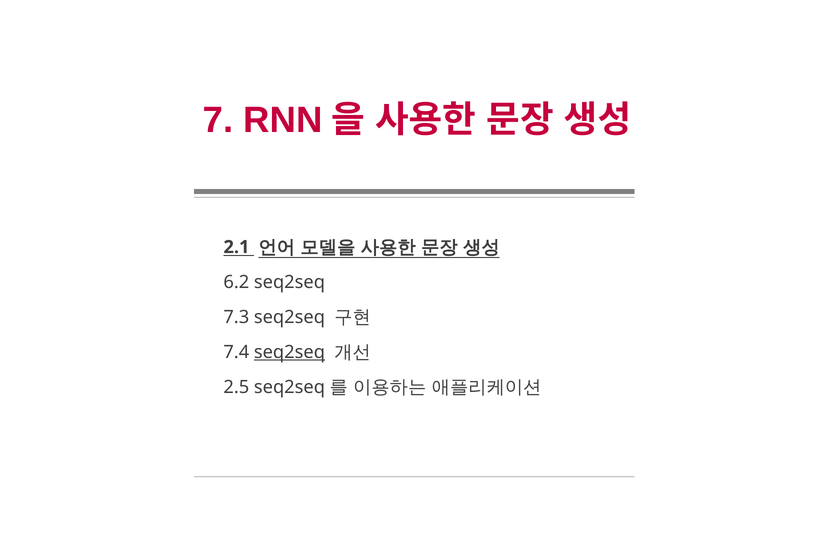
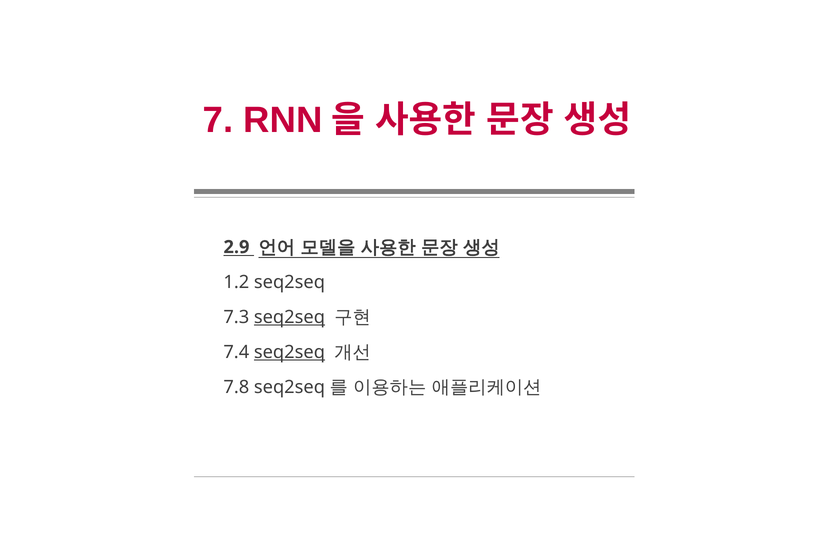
2.1: 2.1 -> 2.9
6.2: 6.2 -> 1.2
seq2seq at (289, 317) underline: none -> present
2.5: 2.5 -> 7.8
